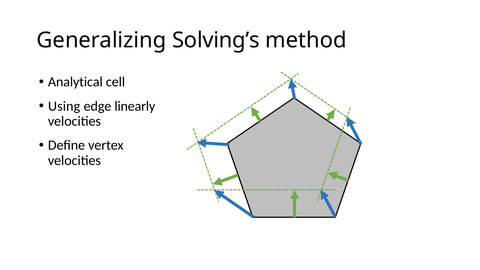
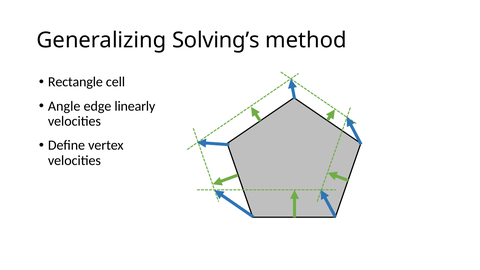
Analytical: Analytical -> Rectangle
Using: Using -> Angle
